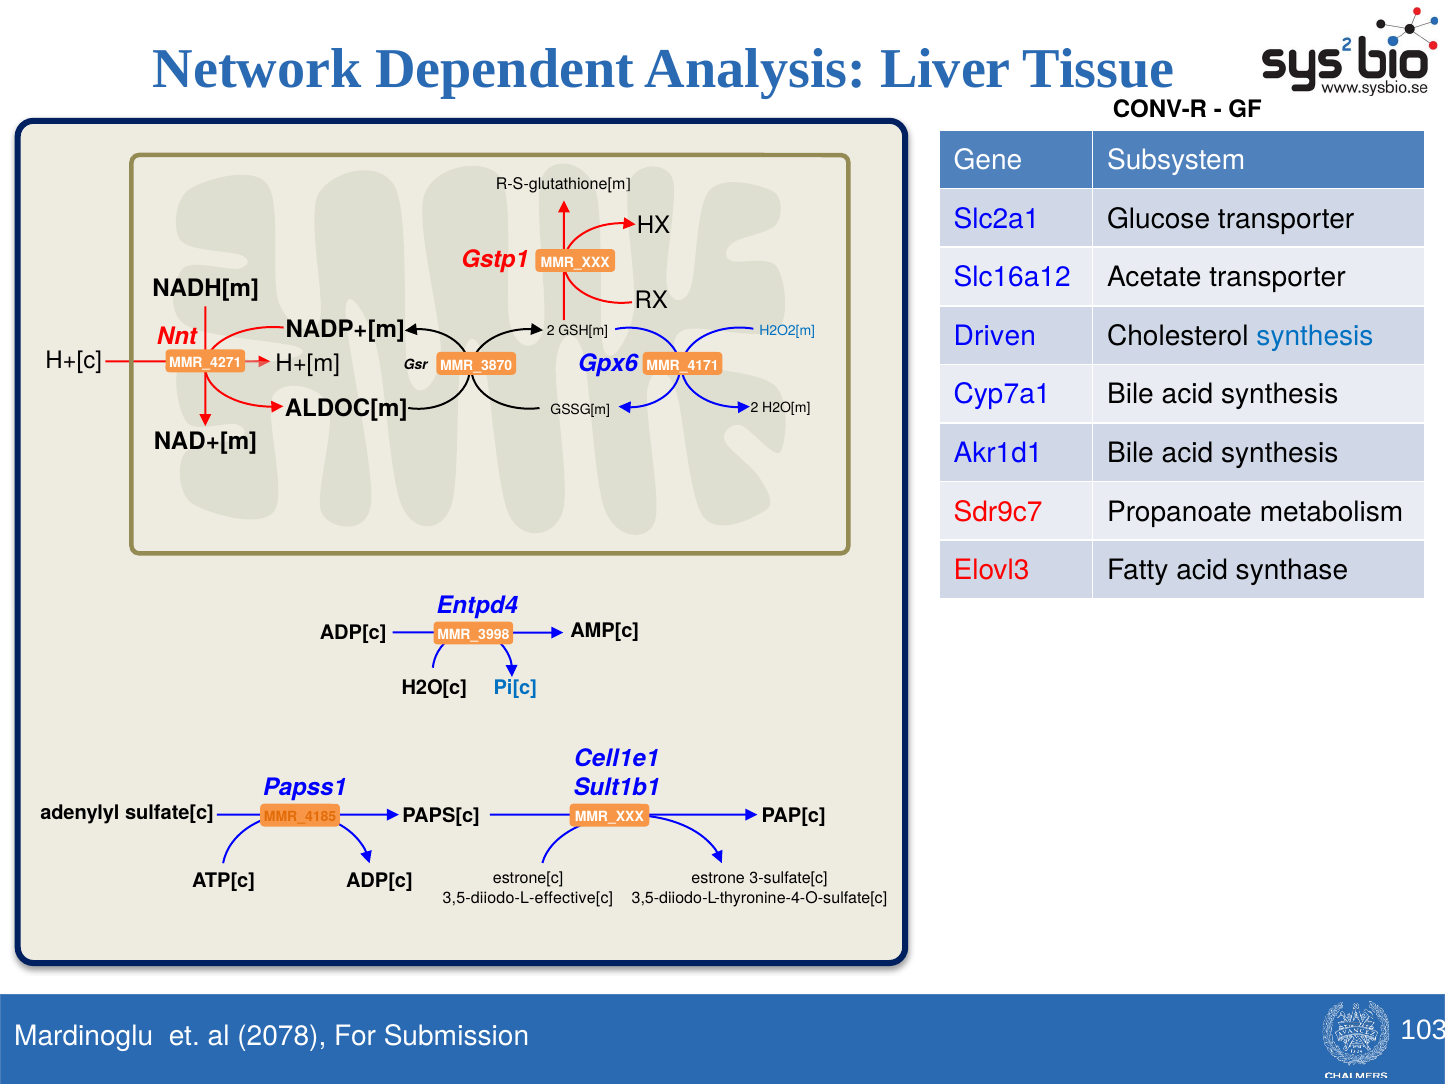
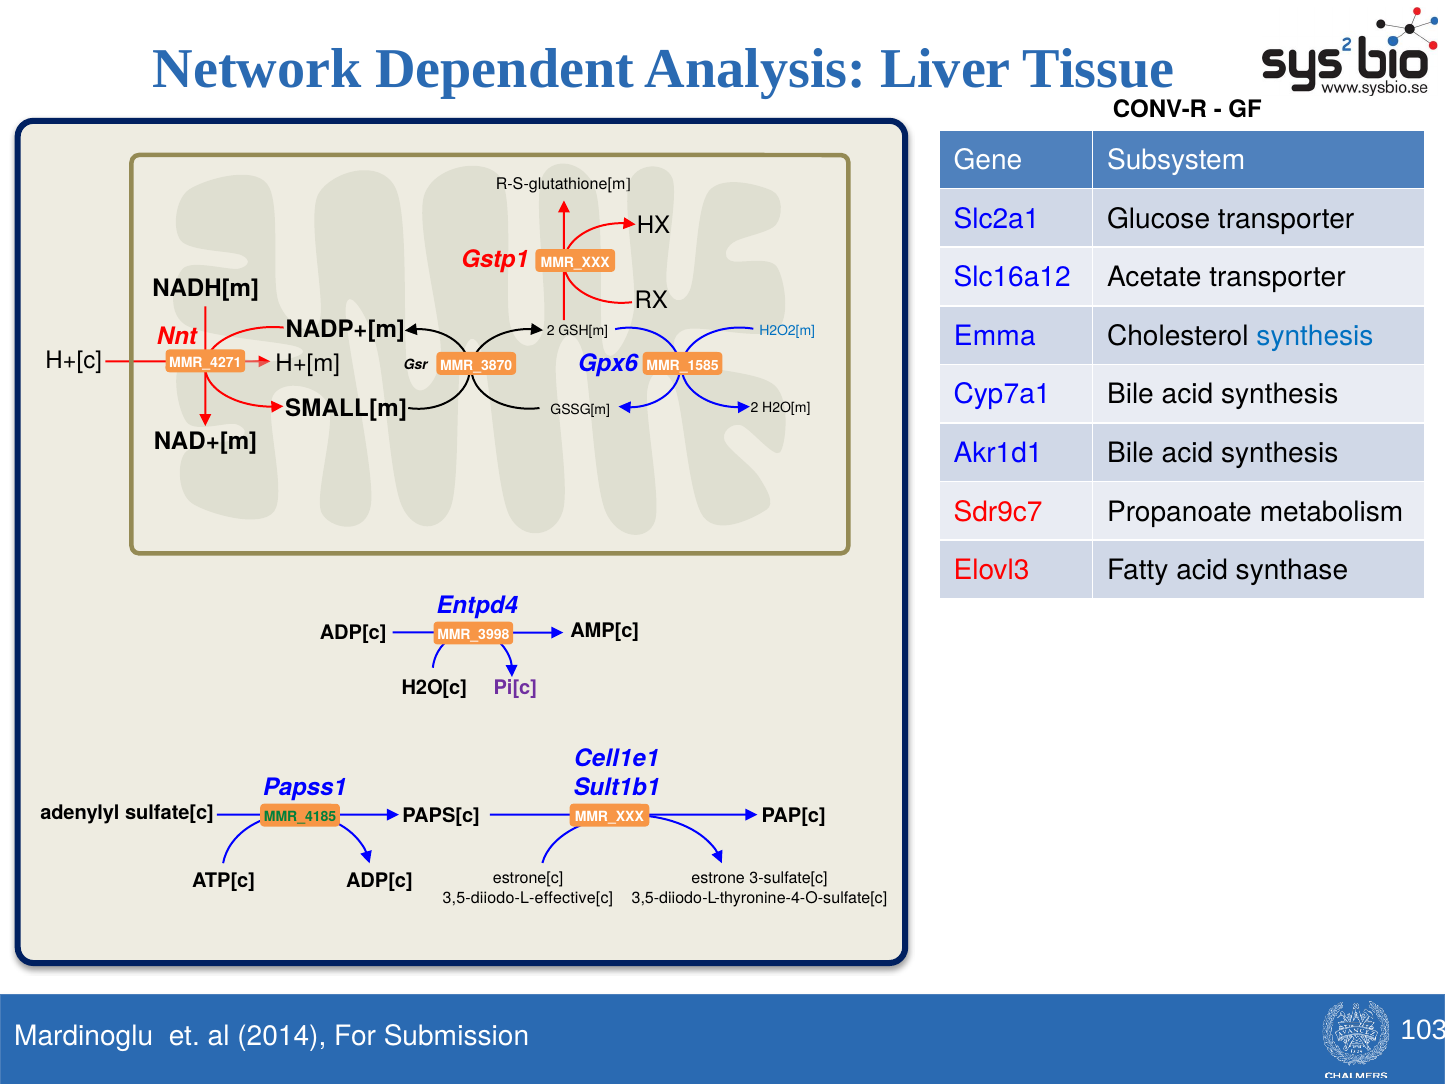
Driven: Driven -> Emma
MMR_4171: MMR_4171 -> MMR_1585
ALDOC[m: ALDOC[m -> SMALL[m
Pi[c colour: blue -> purple
MMR_4185 colour: orange -> green
2078: 2078 -> 2014
